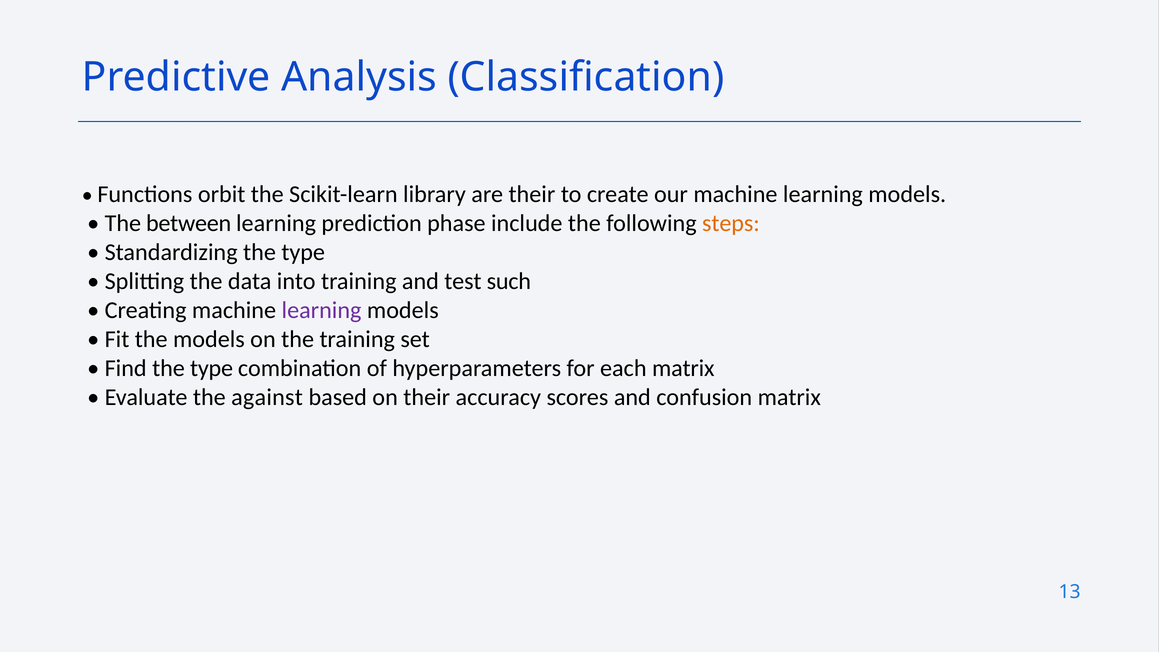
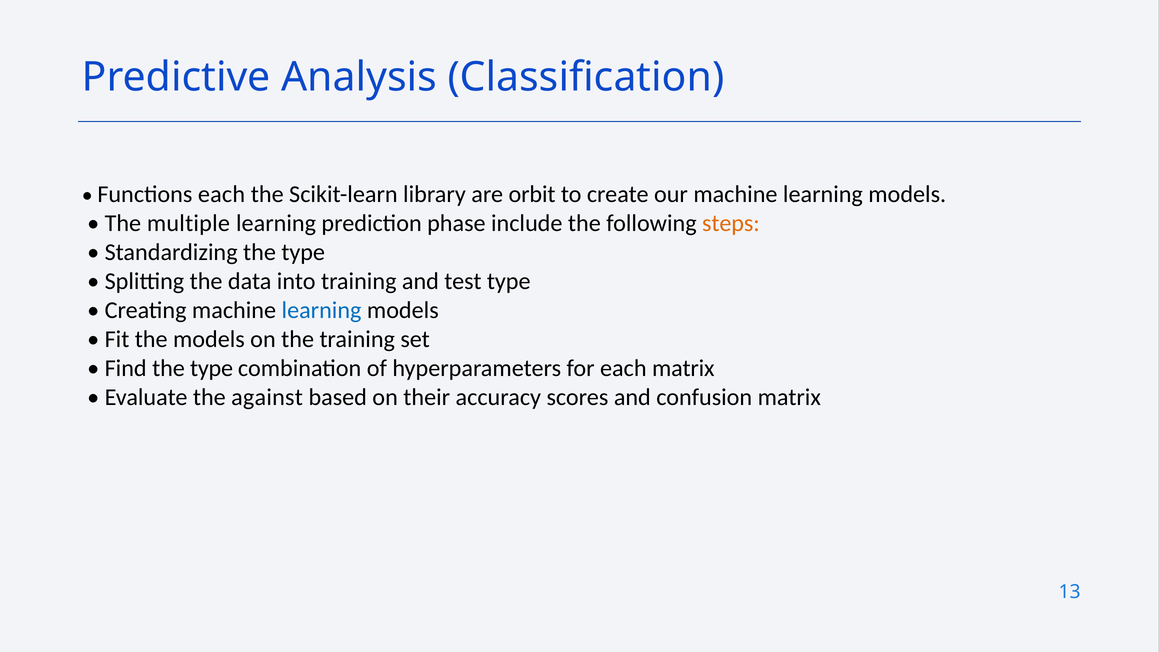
Functions orbit: orbit -> each
are their: their -> orbit
between: between -> multiple
test such: such -> type
learning at (322, 310) colour: purple -> blue
